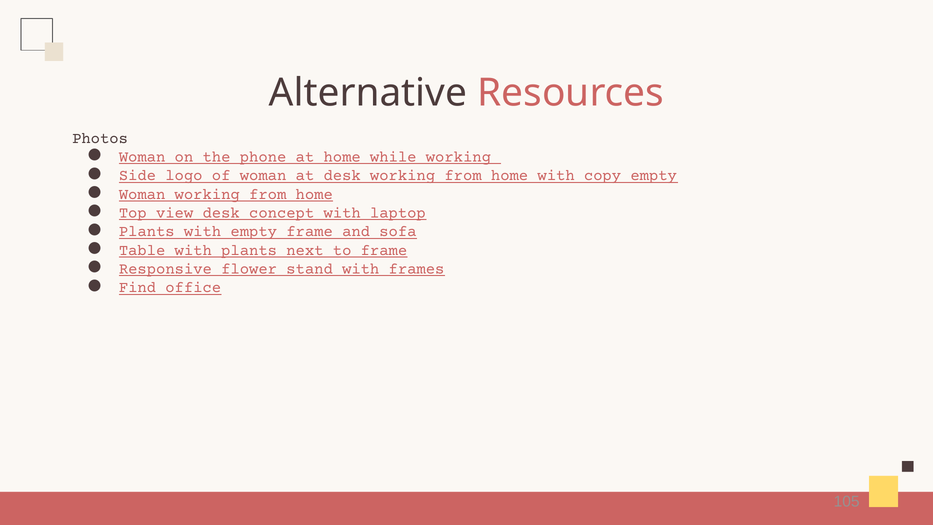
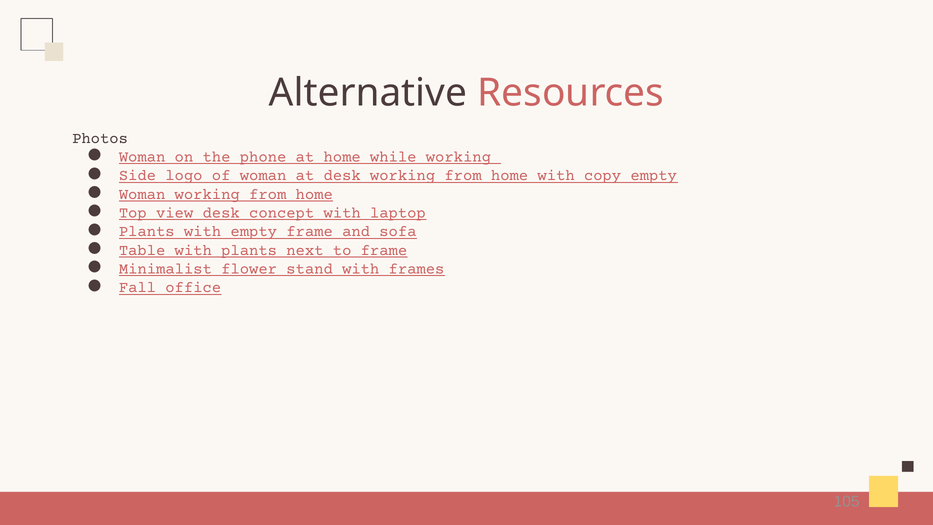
Responsive: Responsive -> Minimalist
Find: Find -> Fall
